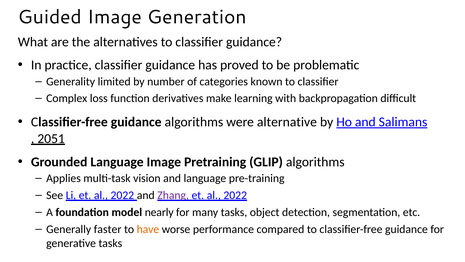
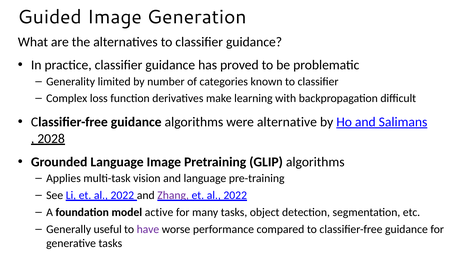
2051: 2051 -> 2028
nearly: nearly -> active
faster: faster -> useful
have colour: orange -> purple
